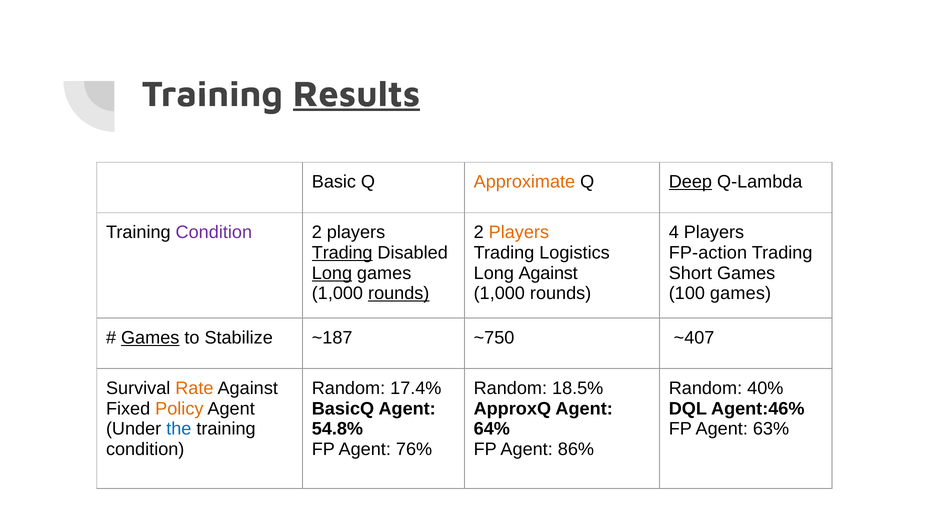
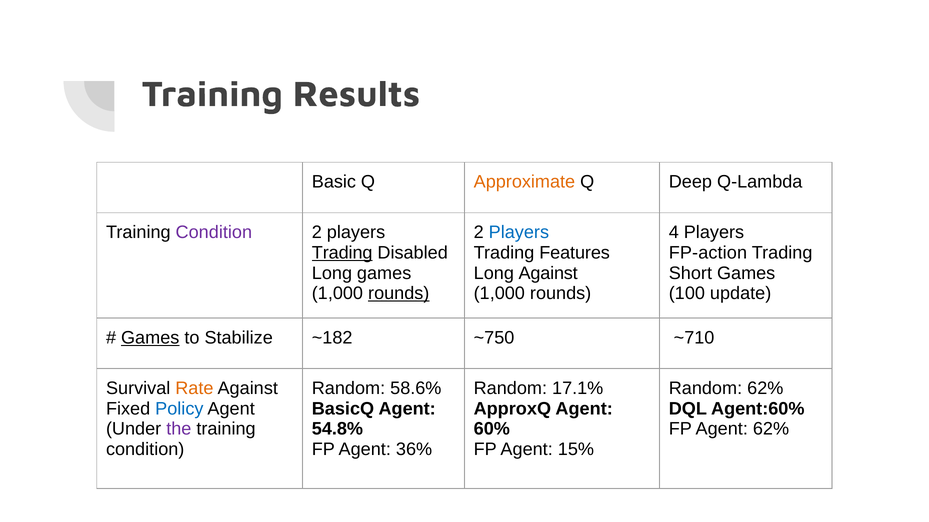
Results underline: present -> none
Deep underline: present -> none
Players at (519, 233) colour: orange -> blue
Logistics: Logistics -> Features
Long at (332, 273) underline: present -> none
100 games: games -> update
~187: ~187 -> ~182
~407: ~407 -> ~710
17.4%: 17.4% -> 58.6%
18.5%: 18.5% -> 17.1%
Random 40%: 40% -> 62%
Policy colour: orange -> blue
Agent:46%: Agent:46% -> Agent:60%
the colour: blue -> purple
64%: 64% -> 60%
Agent 63%: 63% -> 62%
76%: 76% -> 36%
86%: 86% -> 15%
